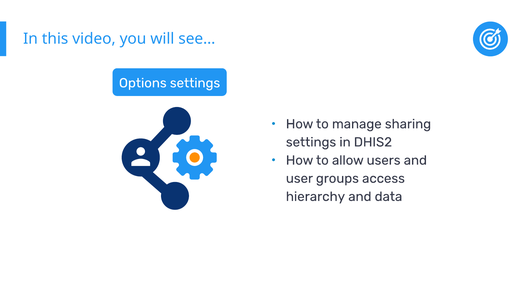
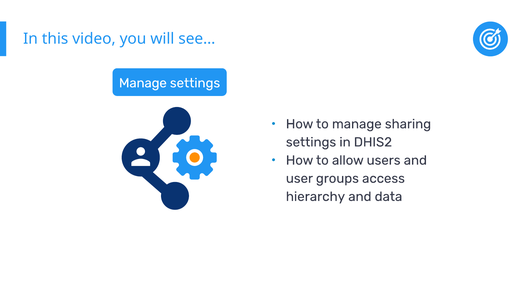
Options at (143, 83): Options -> Manage
